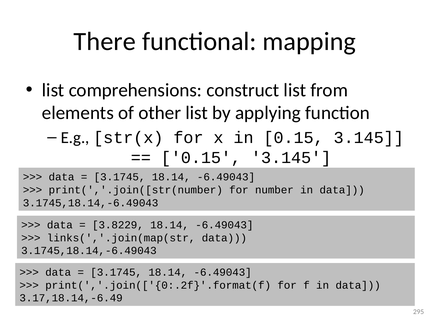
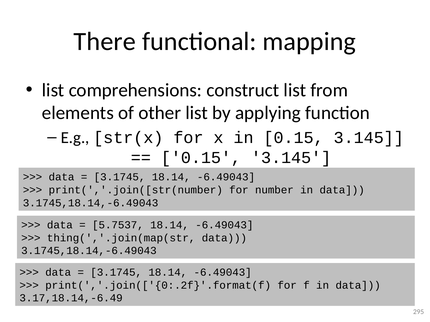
3.8229: 3.8229 -> 5.7537
links(','.join(map(str: links(','.join(map(str -> thing(','.join(map(str
